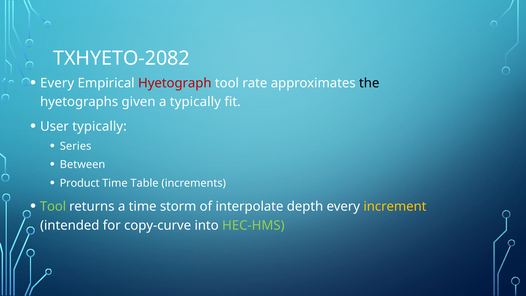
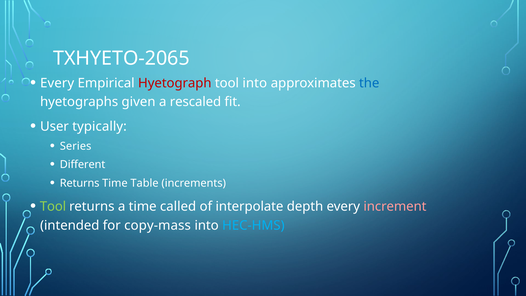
TXHYETO-2082: TXHYETO-2082 -> TXHYETO-2065
tool rate: rate -> into
the colour: black -> blue
a typically: typically -> rescaled
Between: Between -> Different
Product at (80, 183): Product -> Returns
storm: storm -> called
increment colour: yellow -> pink
copy-curve: copy-curve -> copy-mass
HEC-HMS colour: light green -> light blue
